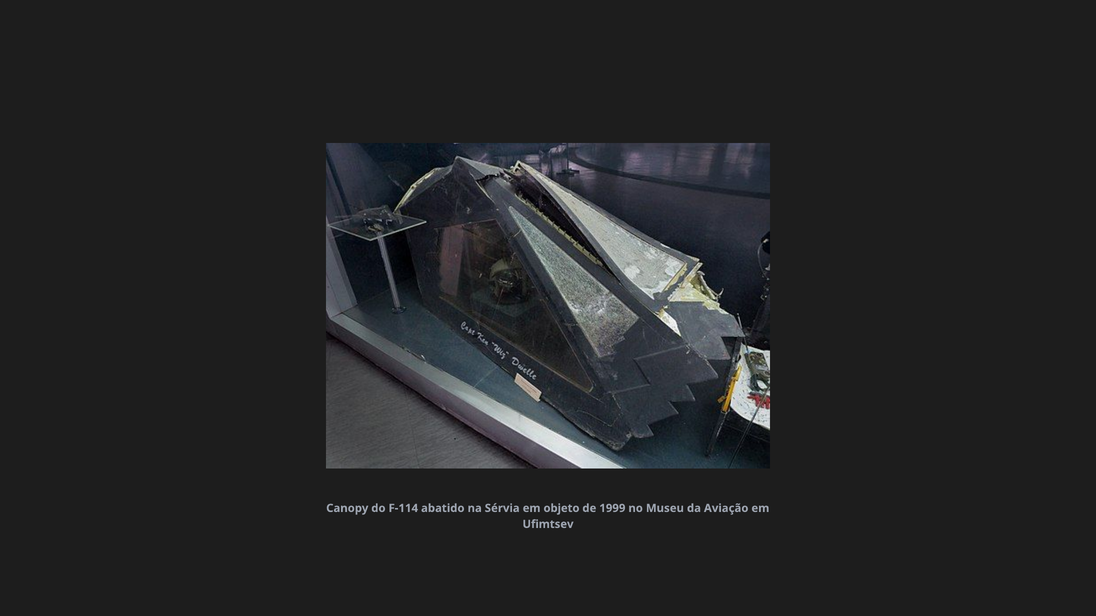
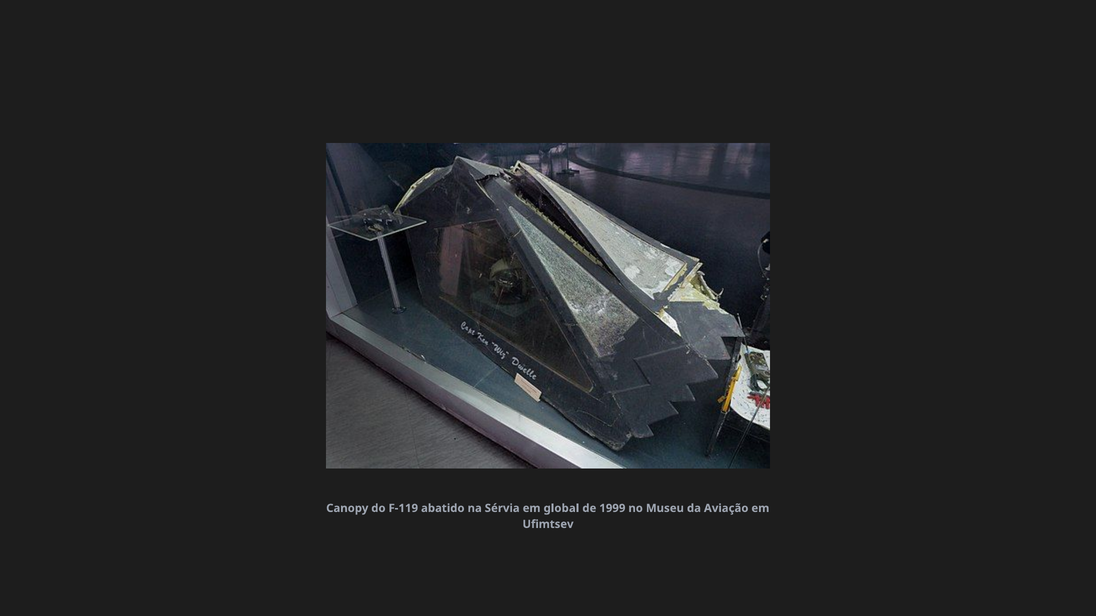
F-114: F-114 -> F-119
objeto: objeto -> global
